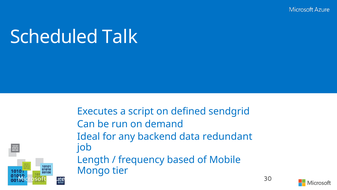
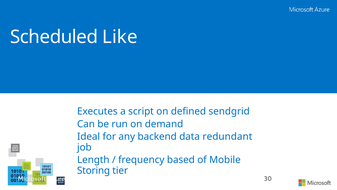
Talk: Talk -> Like
Mongo: Mongo -> Storing
